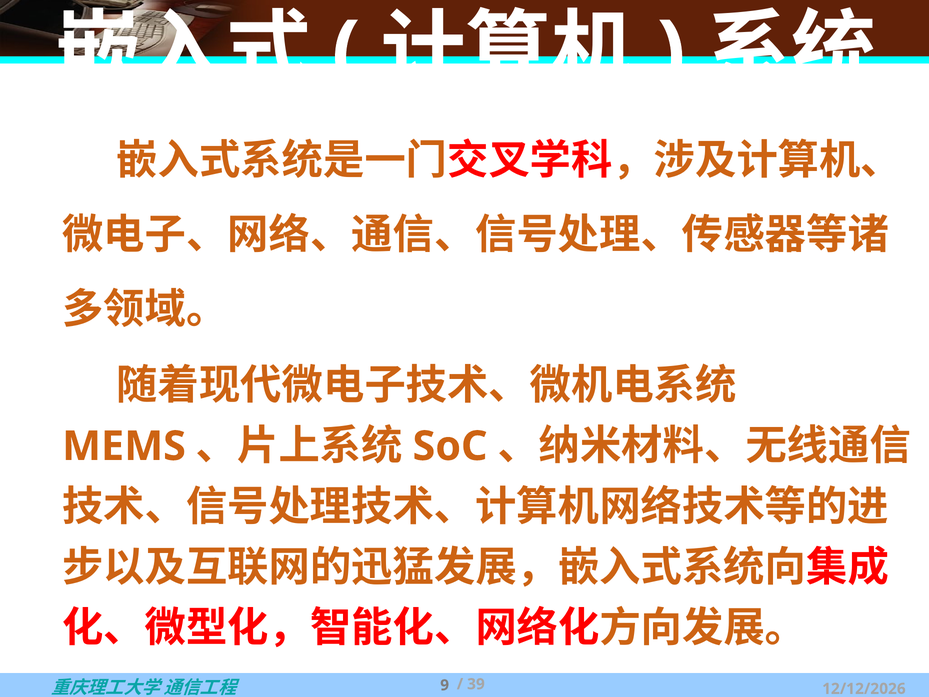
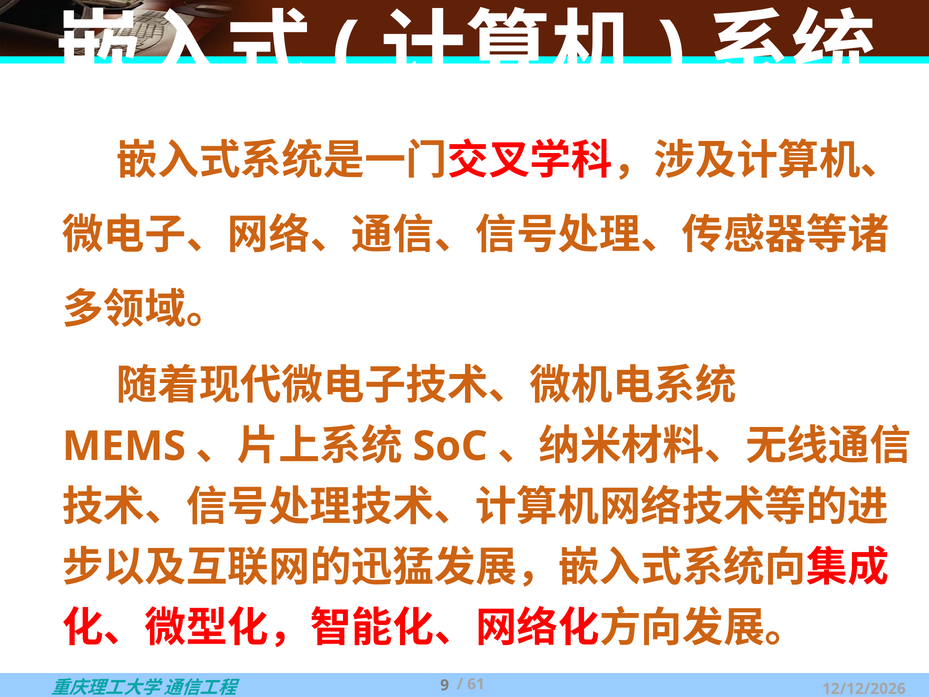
39: 39 -> 61
